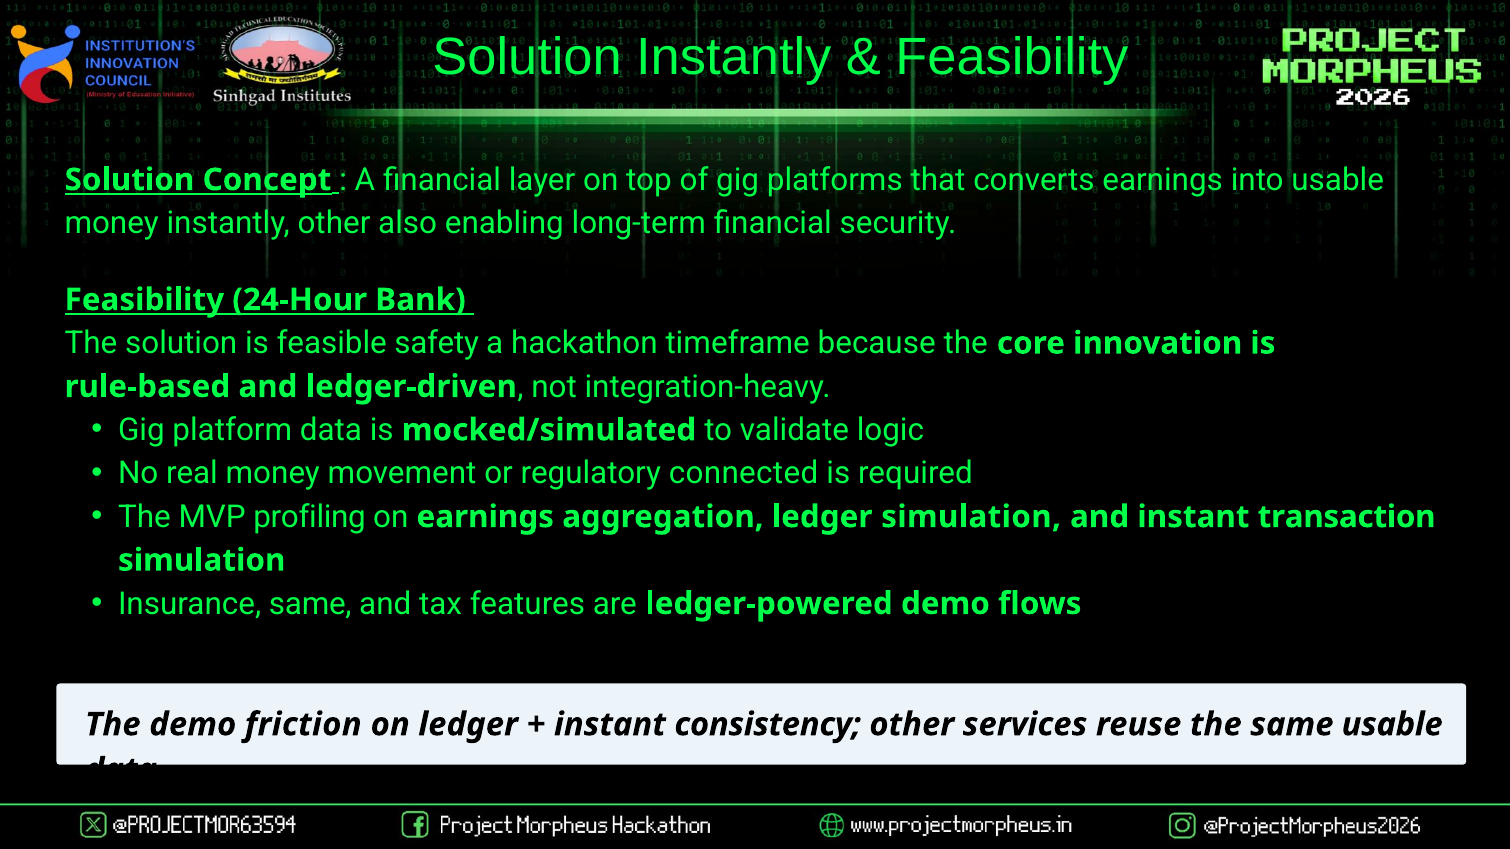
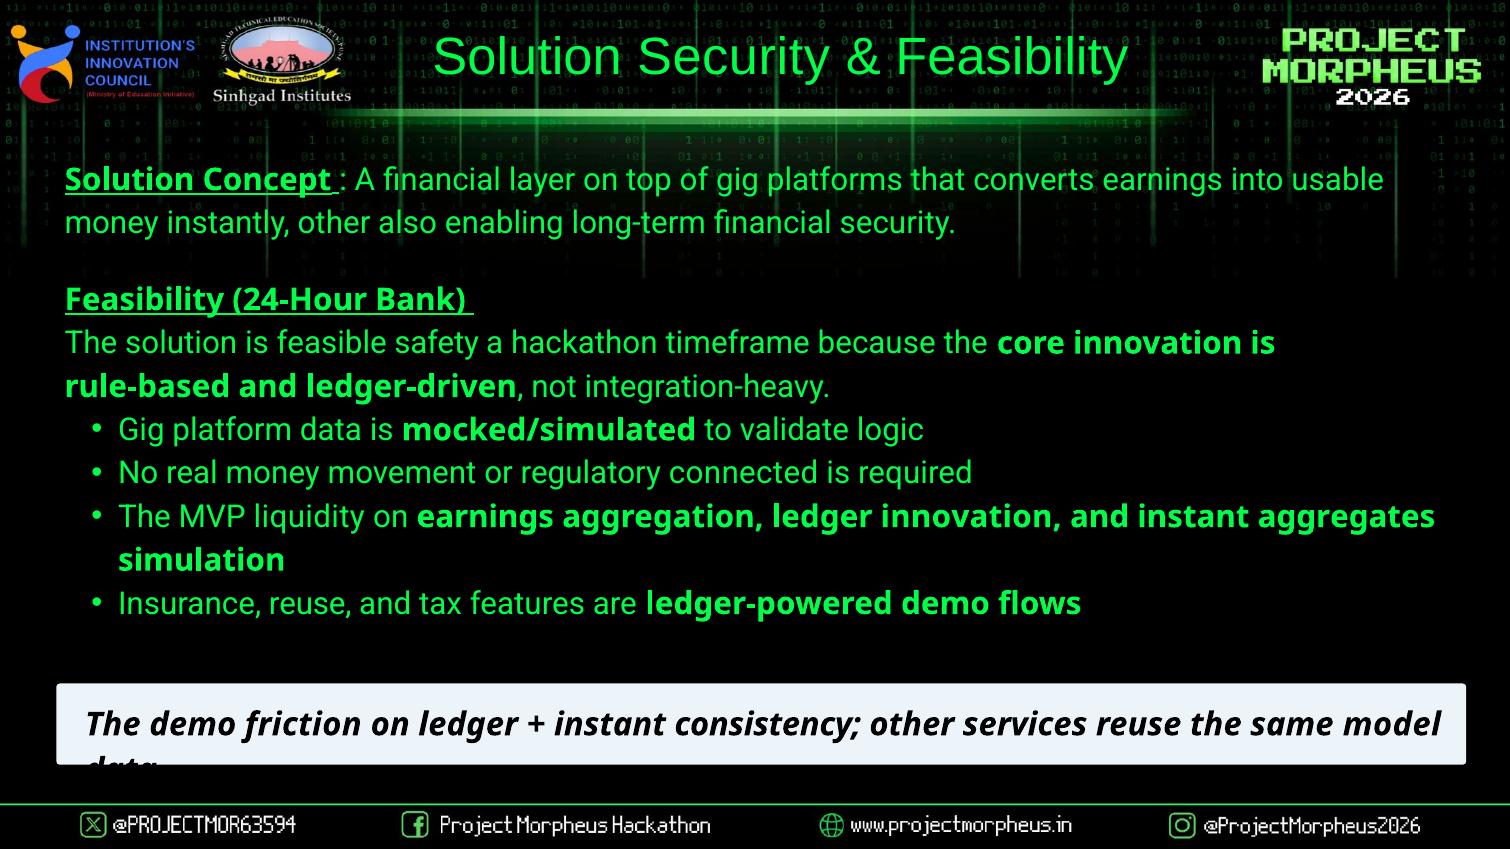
Solution Instantly: Instantly -> Security
profiling: profiling -> liquidity
ledger simulation: simulation -> innovation
transaction: transaction -> aggregates
Insurance same: same -> reuse
same usable: usable -> model
